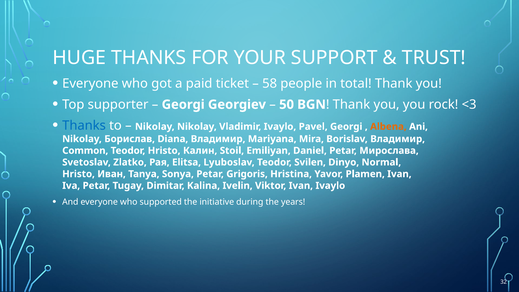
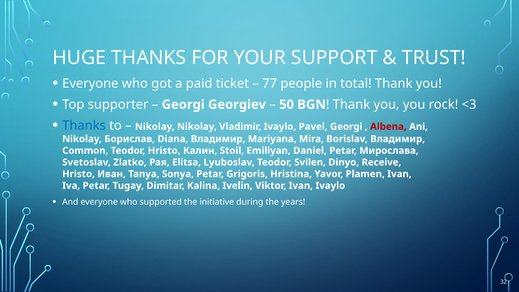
58: 58 -> 77
Albena colour: orange -> red
Normal: Normal -> Receive
